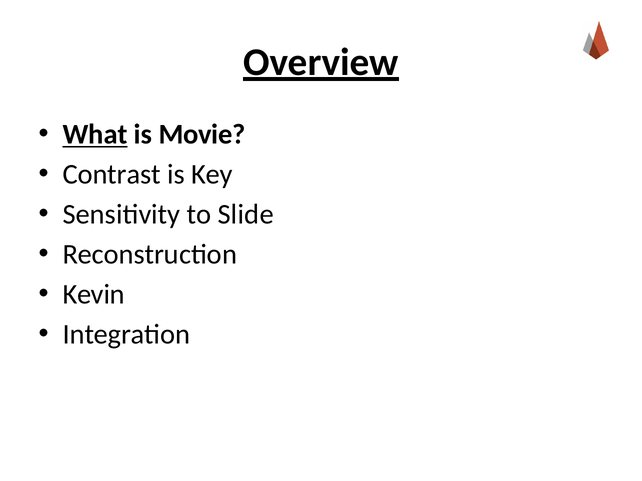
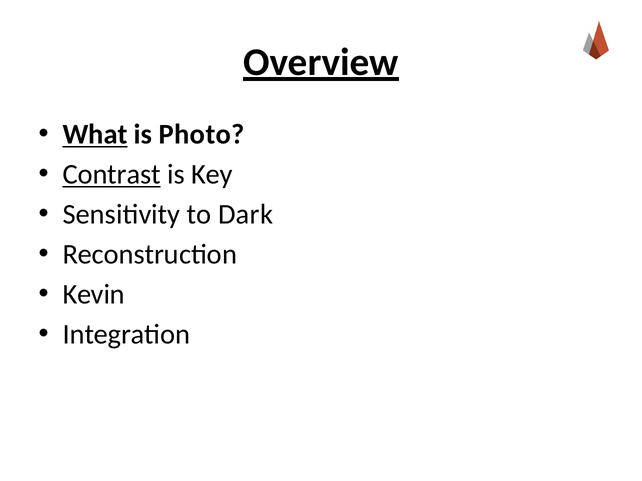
Movie: Movie -> Photo
Contrast underline: none -> present
Slide: Slide -> Dark
